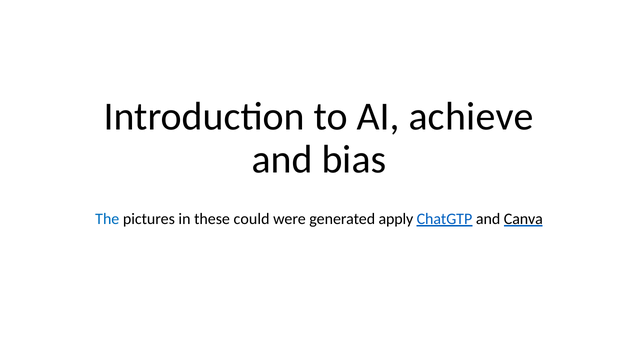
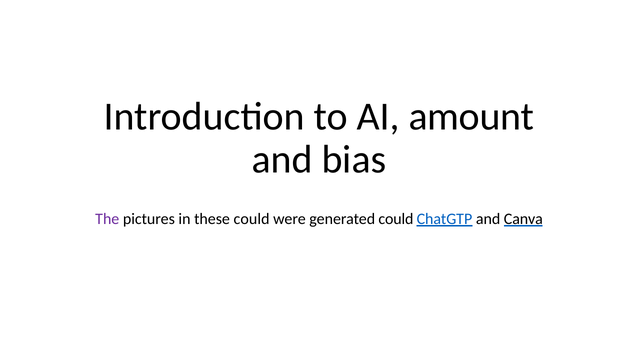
achieve: achieve -> amount
The colour: blue -> purple
generated apply: apply -> could
